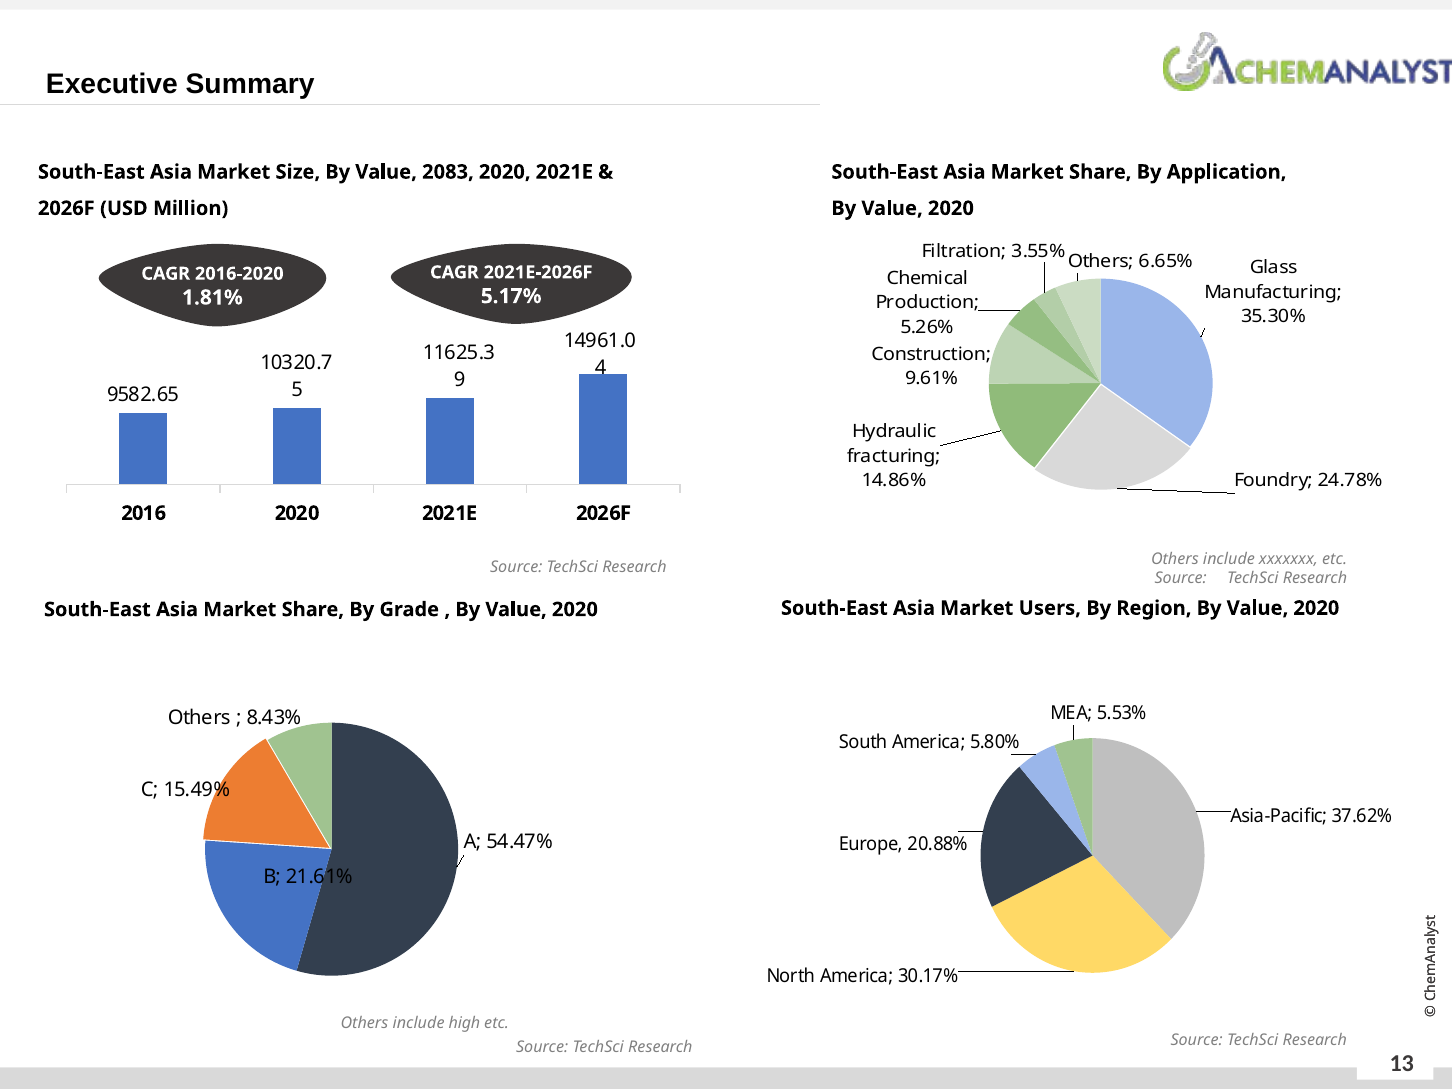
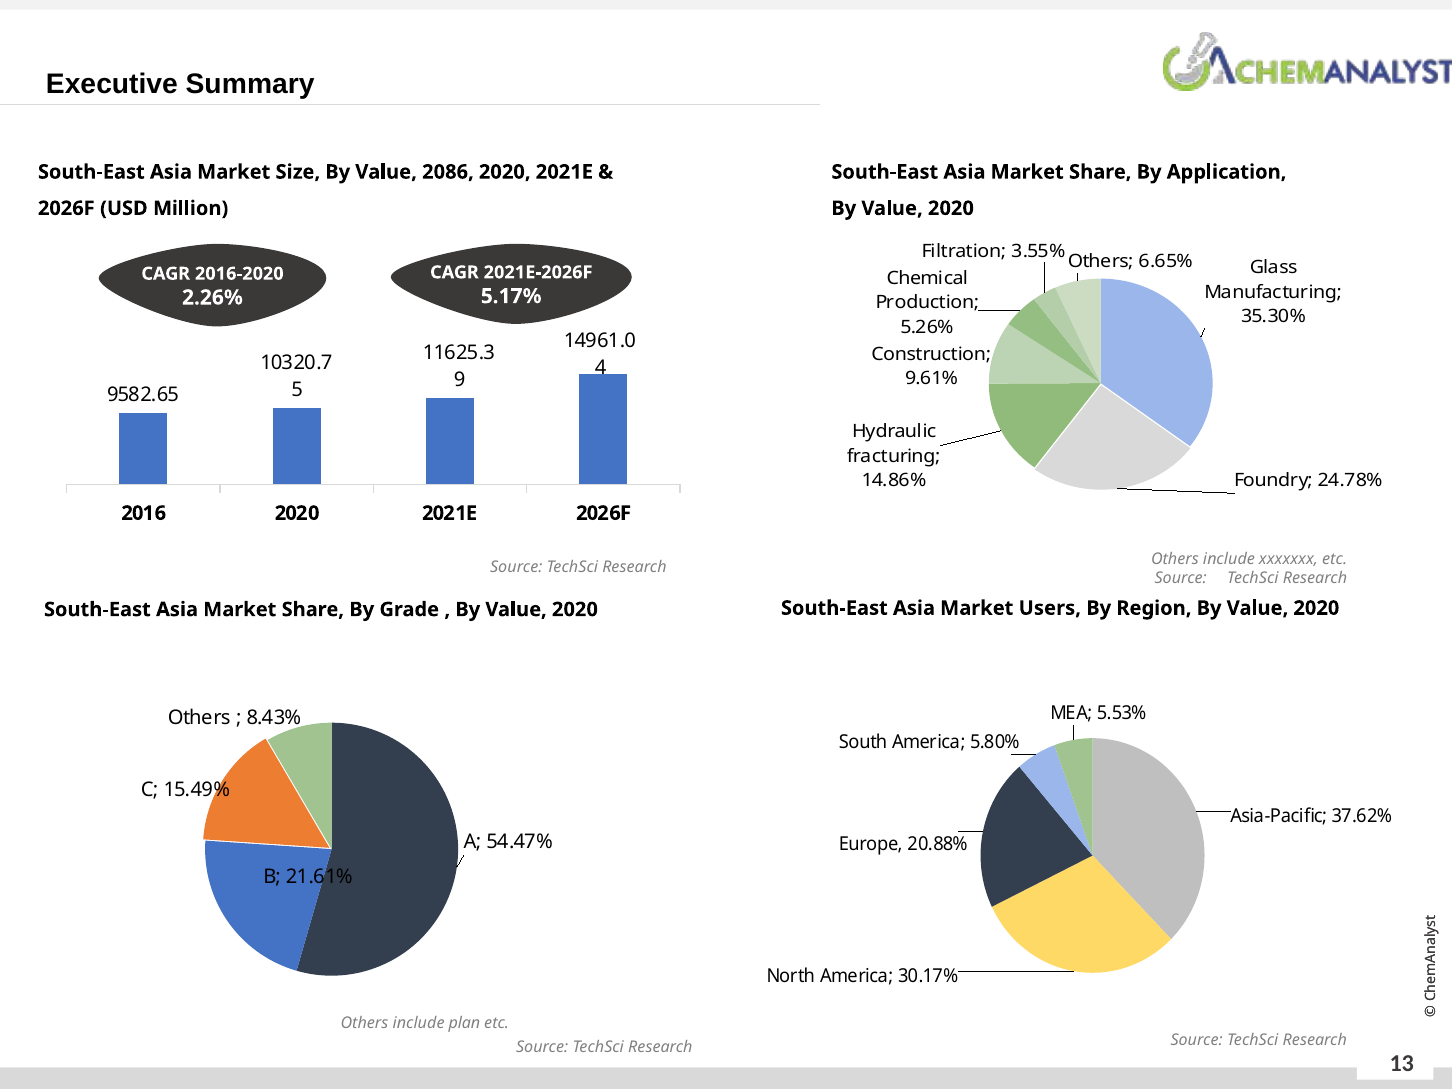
2083: 2083 -> 2086
1.81%: 1.81% -> 2.26%
high: high -> plan
